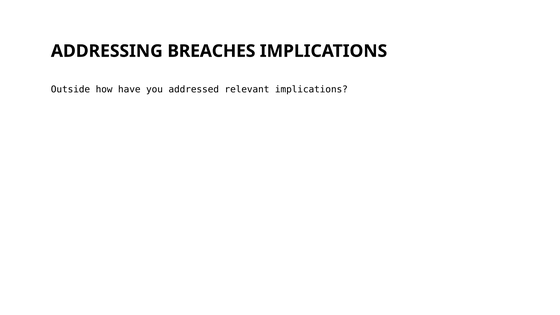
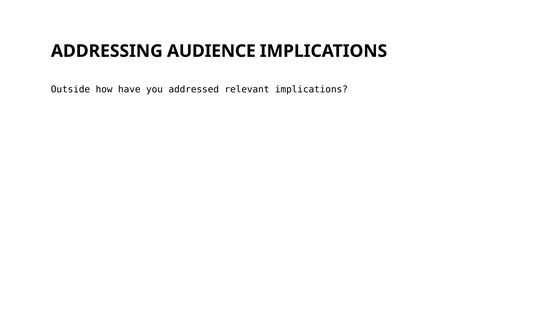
BREACHES: BREACHES -> AUDIENCE
